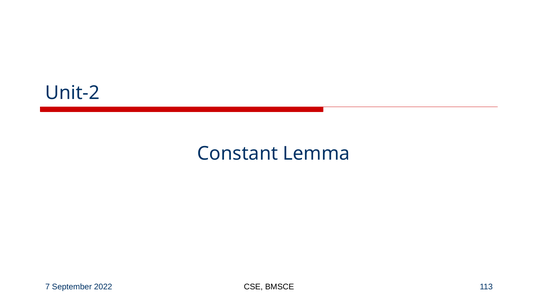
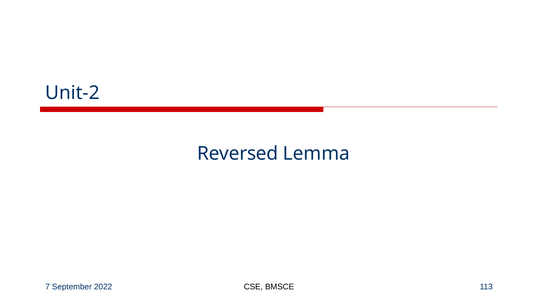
Constant: Constant -> Reversed
